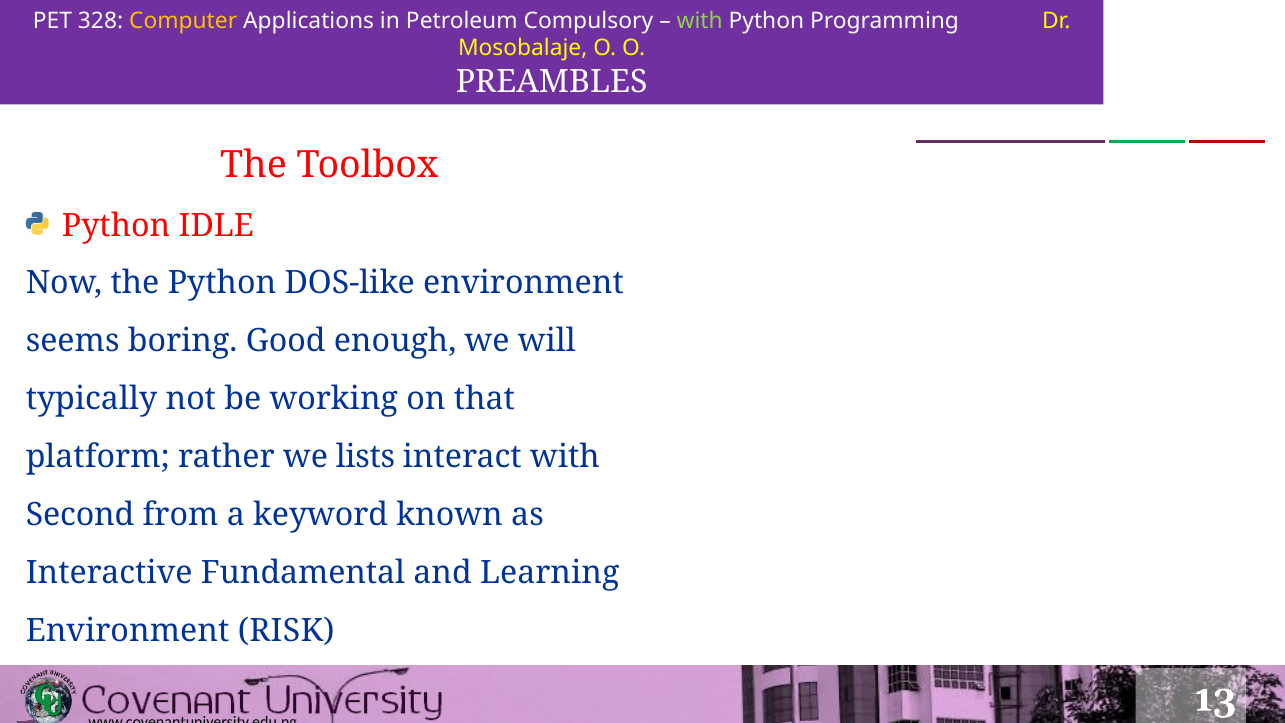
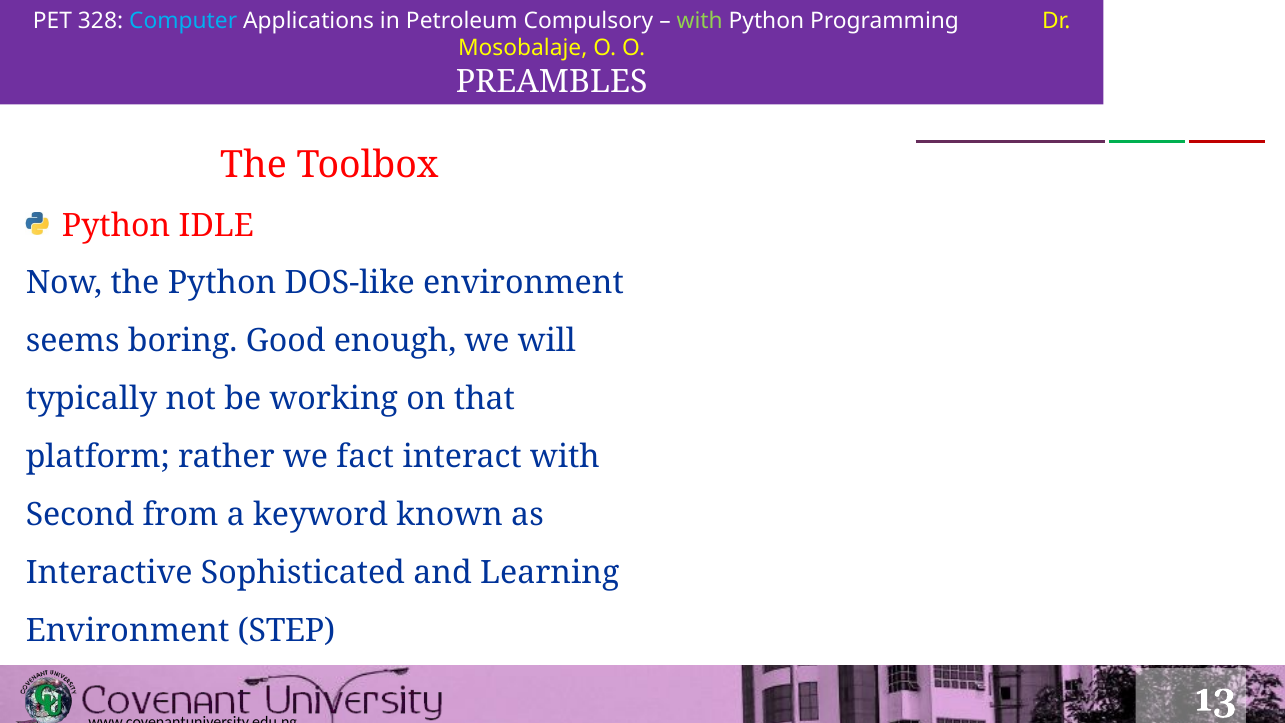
Computer colour: yellow -> light blue
lists: lists -> fact
Fundamental: Fundamental -> Sophisticated
RISK: RISK -> STEP
